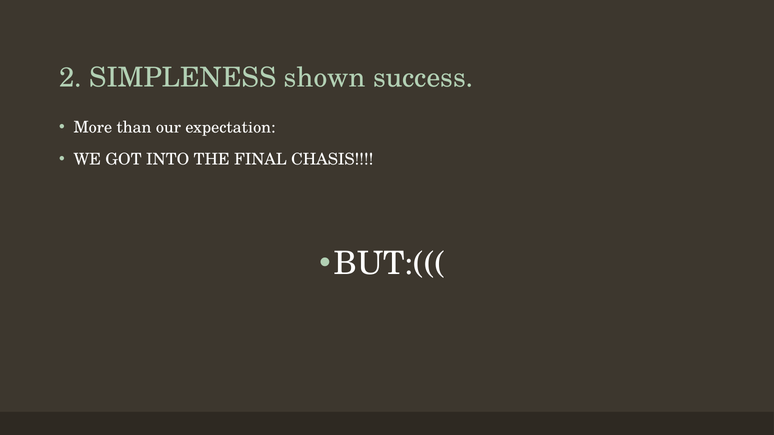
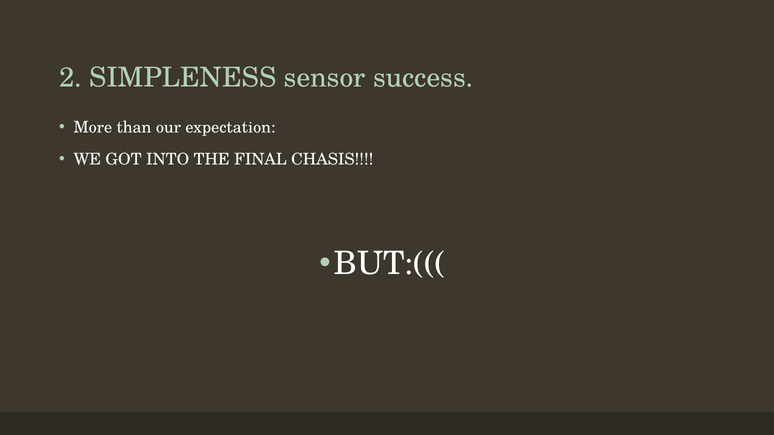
shown: shown -> sensor
